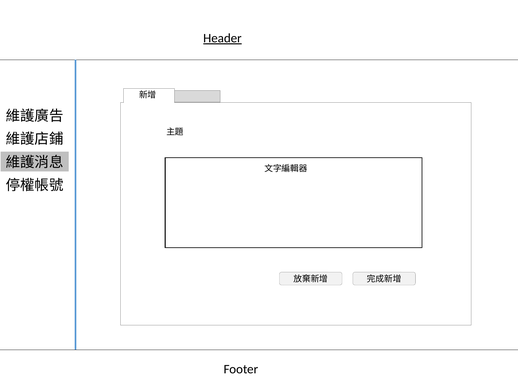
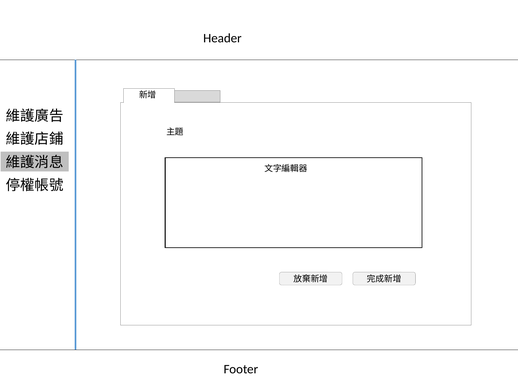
Header underline: present -> none
